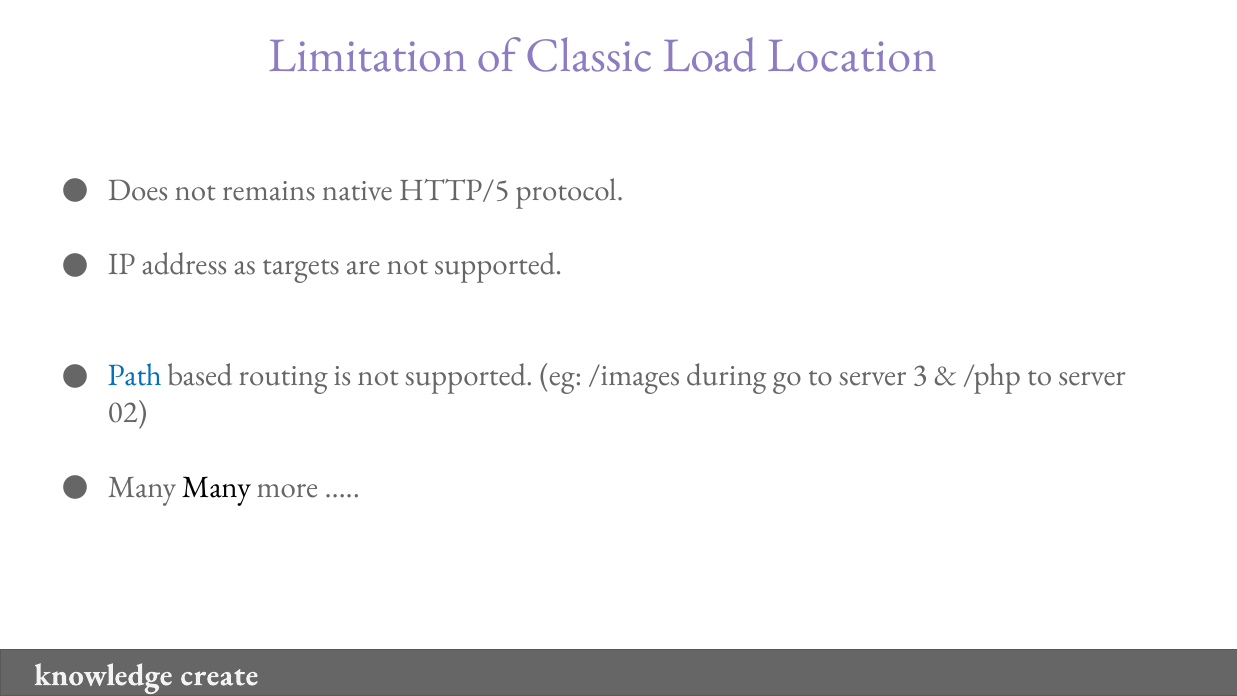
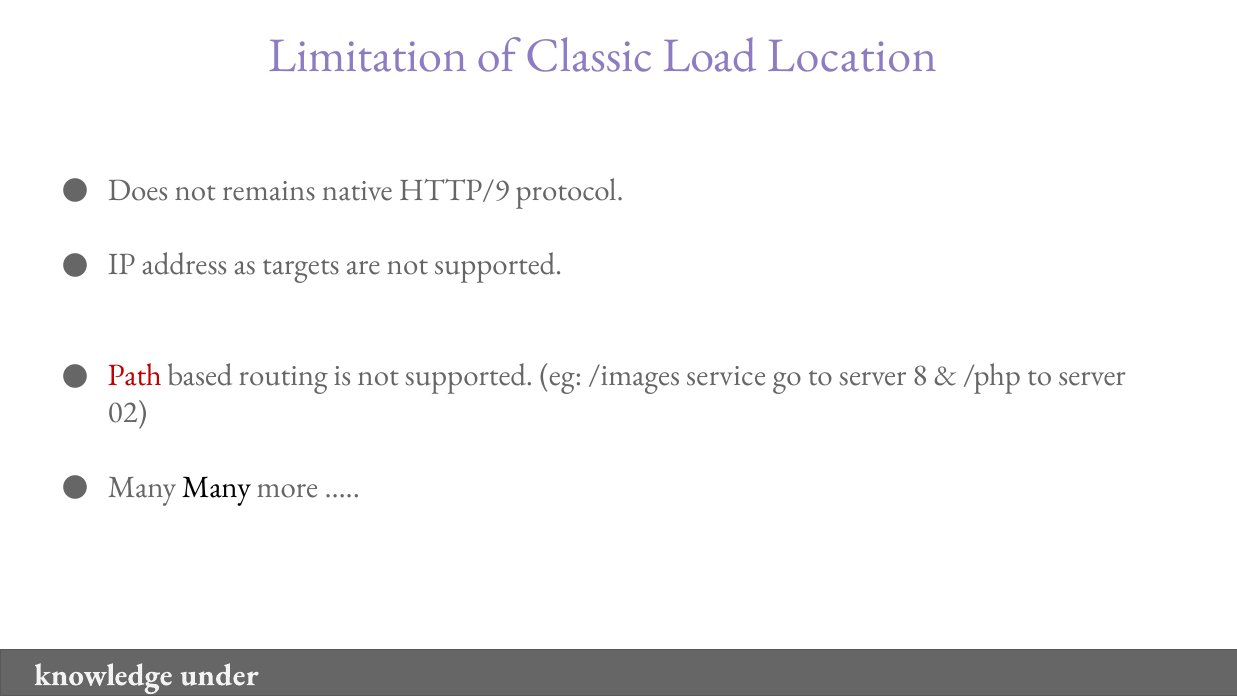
HTTP/5: HTTP/5 -> HTTP/9
Path colour: blue -> red
during: during -> service
3: 3 -> 8
create: create -> under
